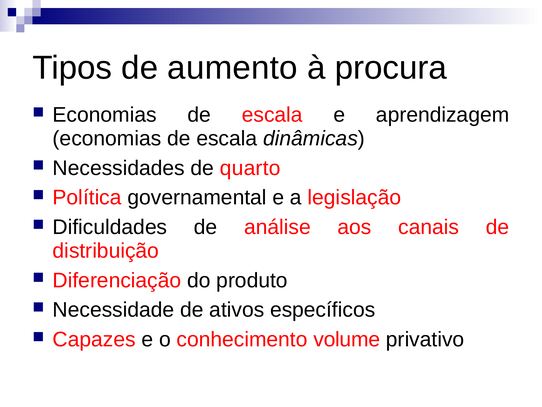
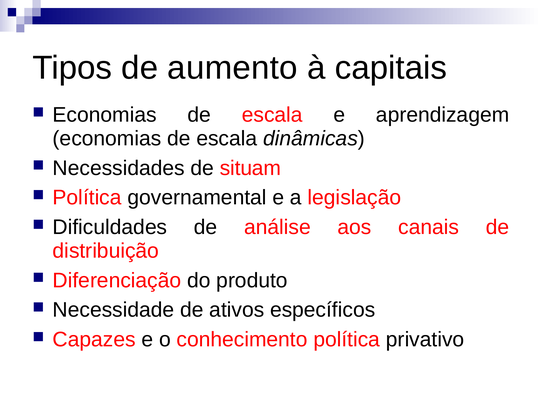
procura: procura -> capitais
quarto: quarto -> situam
conhecimento volume: volume -> política
